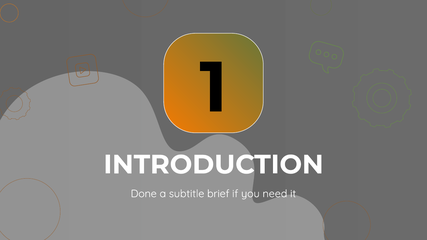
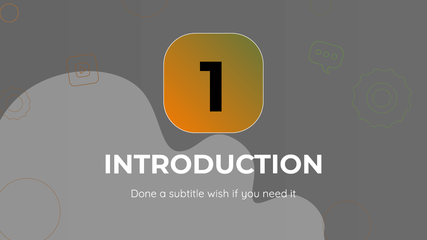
brief: brief -> wish
